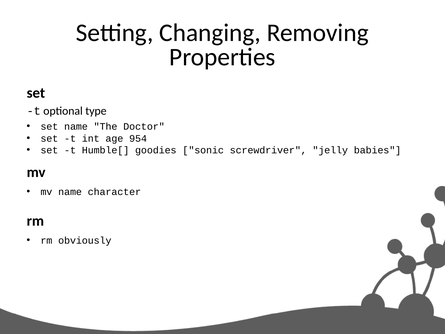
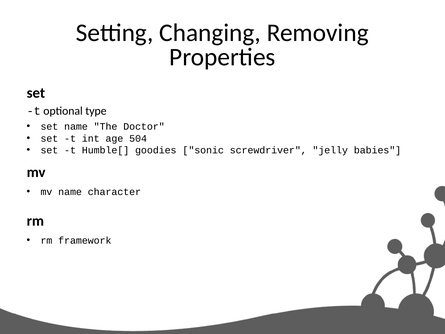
954: 954 -> 504
obviously: obviously -> framework
